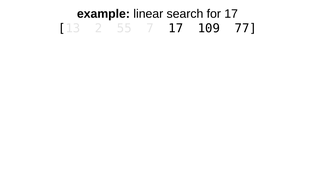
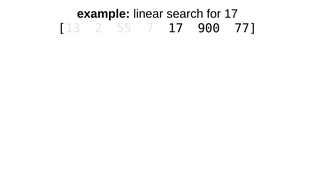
109: 109 -> 900
